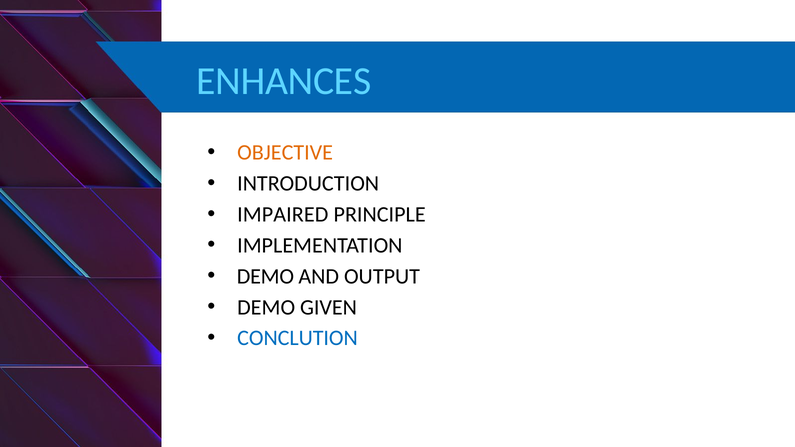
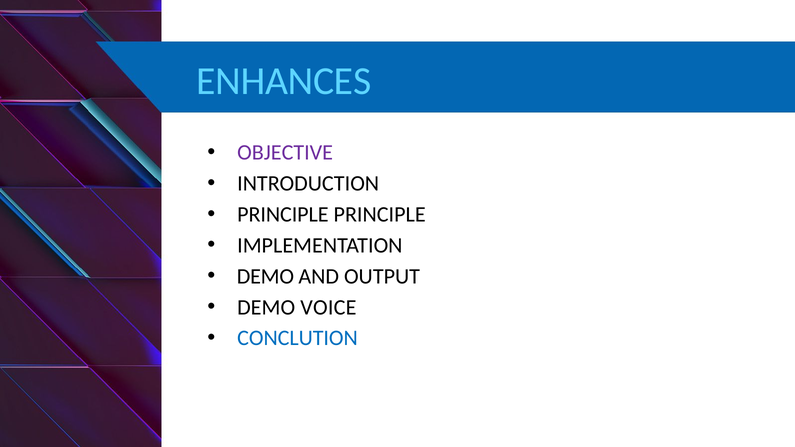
OBJECTIVE colour: orange -> purple
IMPAIRED at (283, 215): IMPAIRED -> PRINCIPLE
GIVEN: GIVEN -> VOICE
